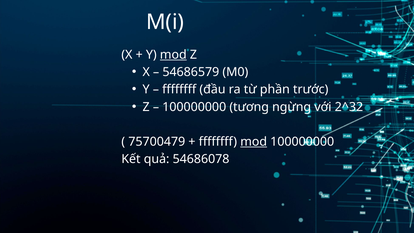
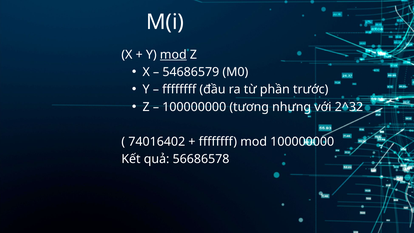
ngừng: ngừng -> nhưng
75700479: 75700479 -> 74016402
mod at (254, 142) underline: present -> none
54686078: 54686078 -> 56686578
